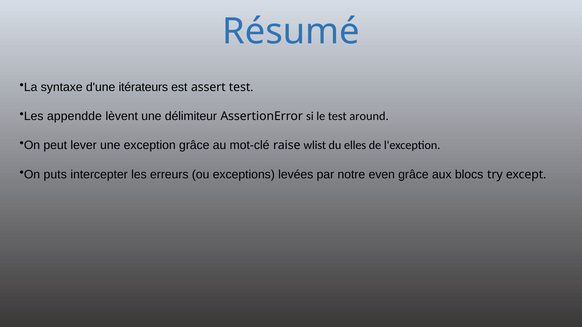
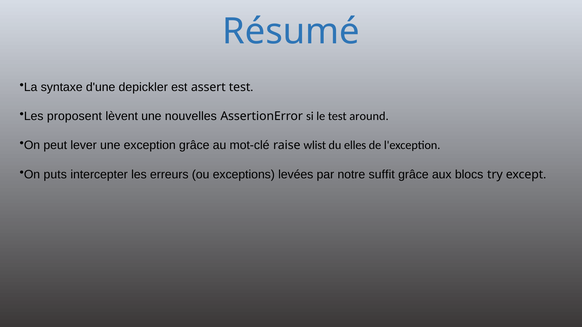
itérateurs: itérateurs -> depickler
appendde: appendde -> proposent
délimiteur: délimiteur -> nouvelles
even: even -> suffit
